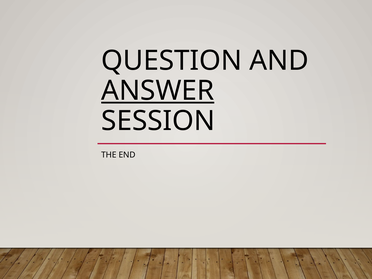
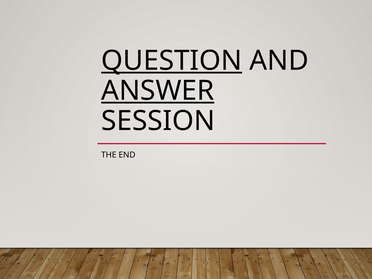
QUESTION underline: none -> present
